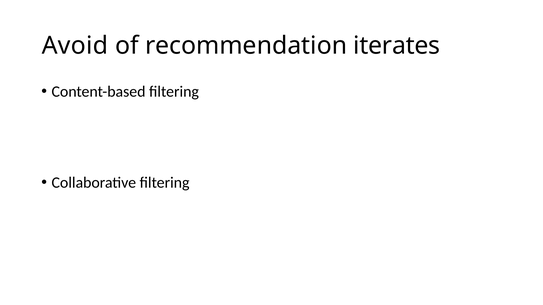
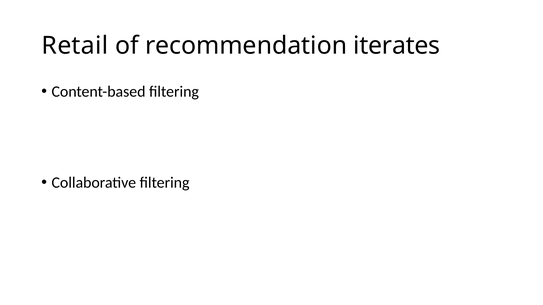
Avoid: Avoid -> Retail
